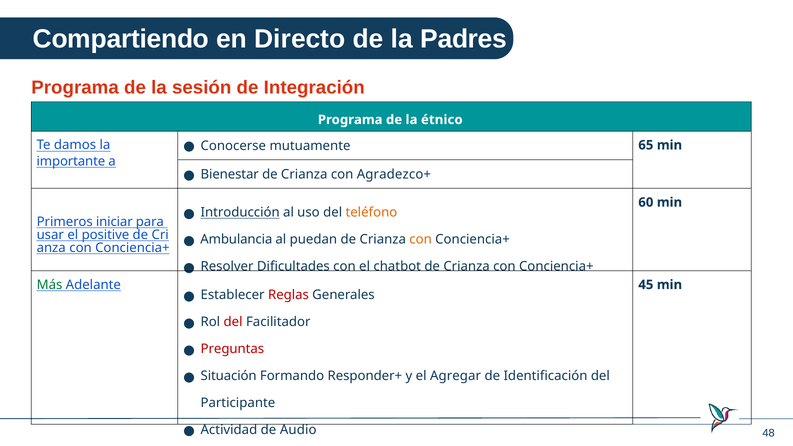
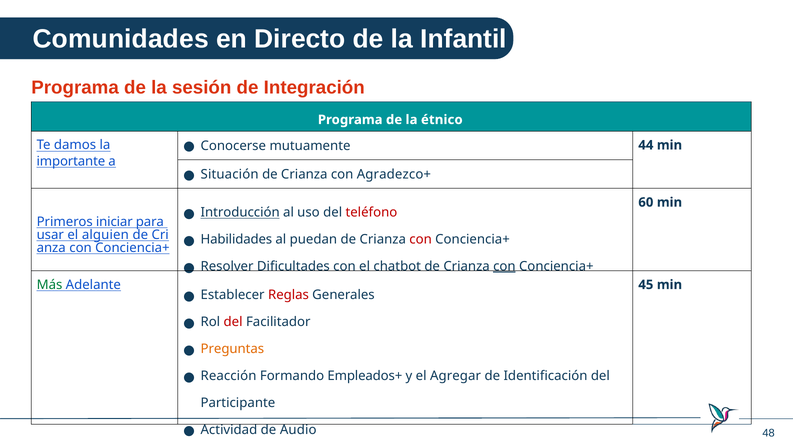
Compartiendo: Compartiendo -> Comunidades
Padres: Padres -> Infantil
65: 65 -> 44
Bienestar: Bienestar -> Situación
teléfono colour: orange -> red
positive: positive -> alguien
Ambulancia: Ambulancia -> Habilidades
con at (421, 240) colour: orange -> red
con at (504, 266) underline: none -> present
Preguntas colour: red -> orange
Situación: Situación -> Reacción
Responder+: Responder+ -> Empleados+
